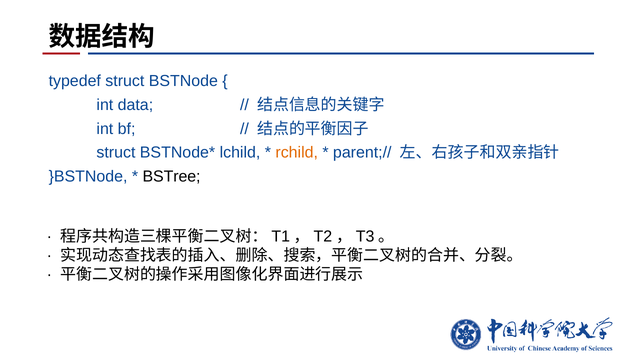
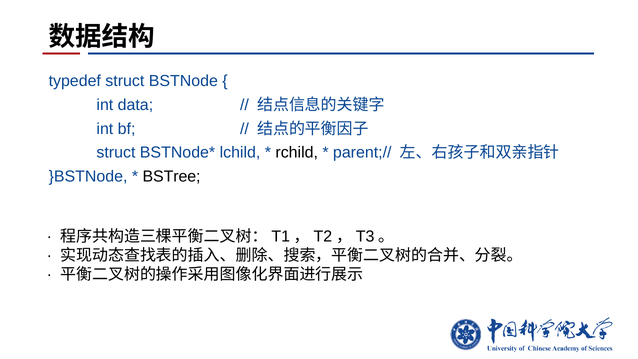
rchild colour: orange -> black
